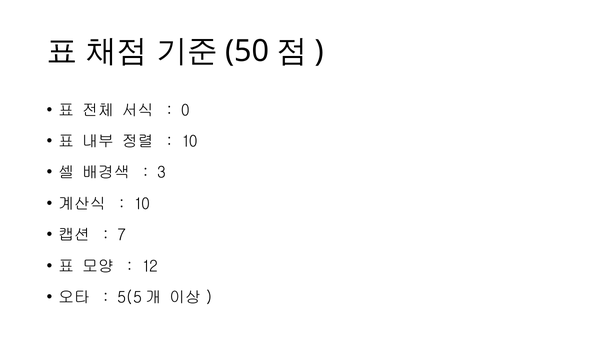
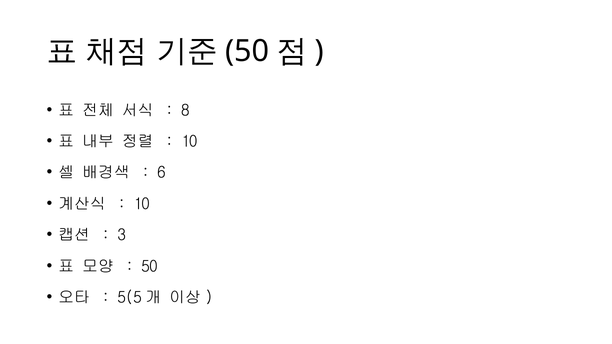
0: 0 -> 8
3: 3 -> 6
7: 7 -> 3
12 at (149, 266): 12 -> 50
